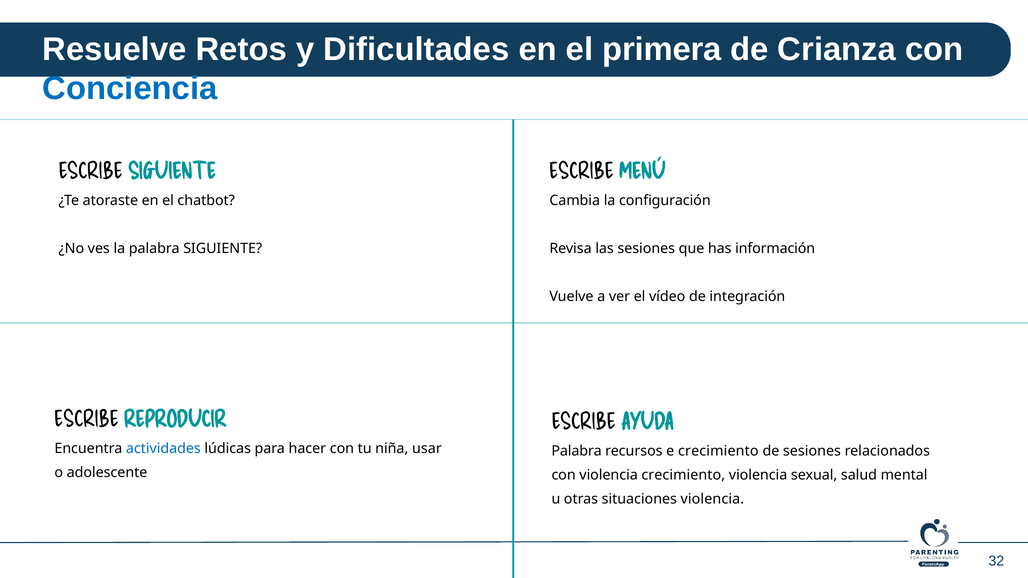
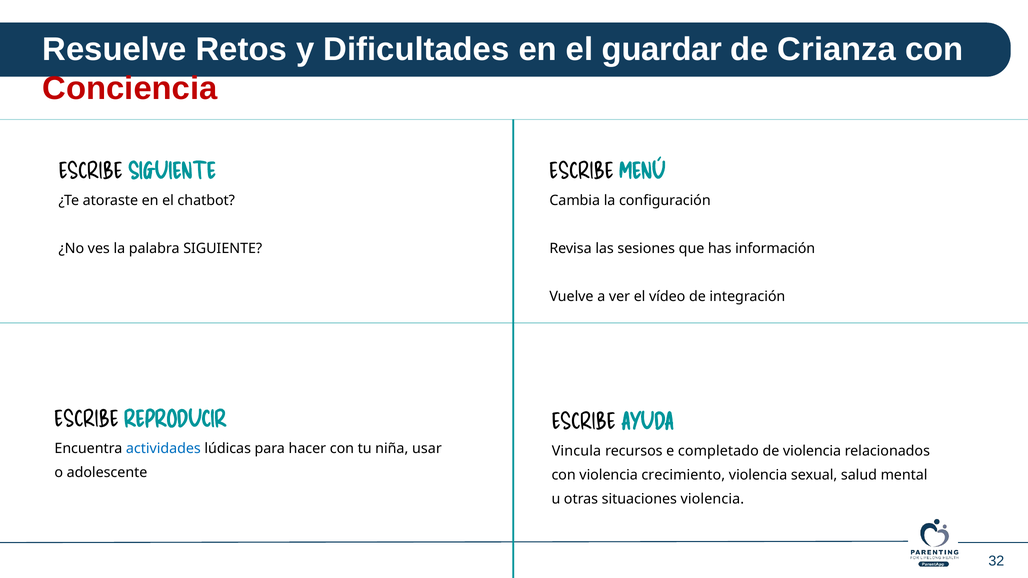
primera: primera -> guardar
Conciencia colour: blue -> red
Palabra at (577, 451): Palabra -> Vincula
e crecimiento: crecimiento -> completado
de sesiones: sesiones -> violencia
